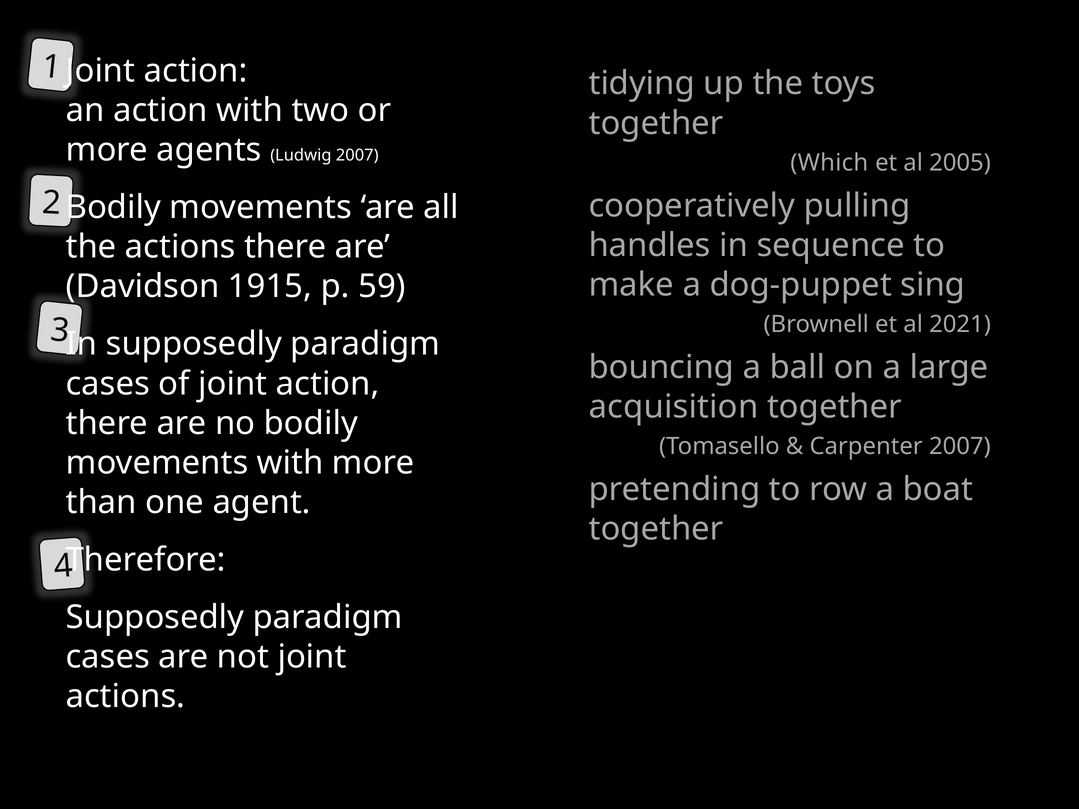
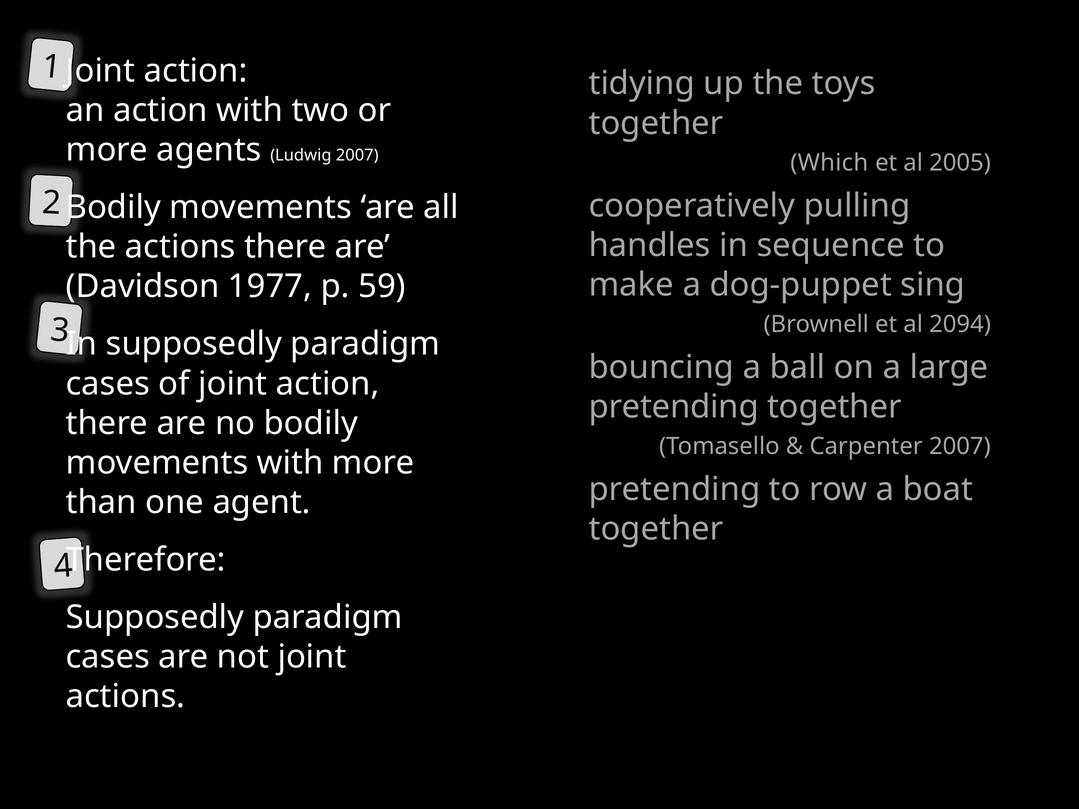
1915: 1915 -> 1977
2021: 2021 -> 2094
acquisition at (674, 407): acquisition -> pretending
